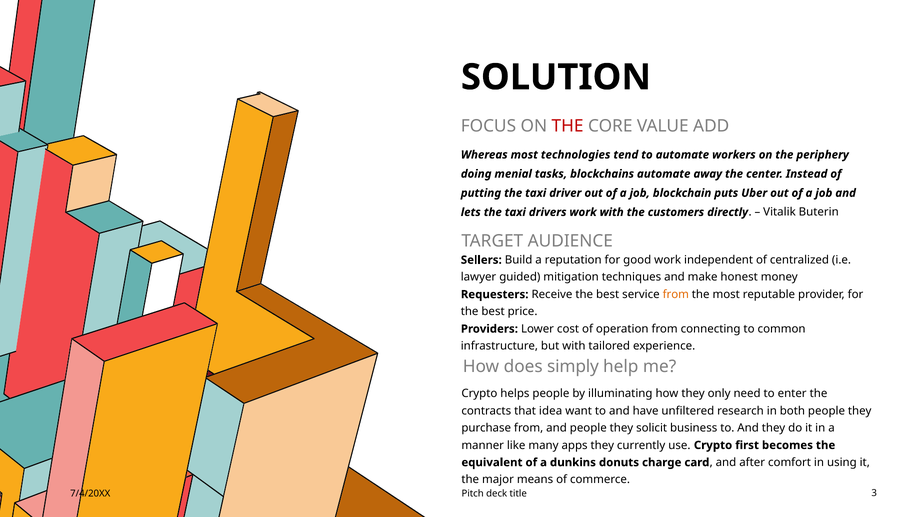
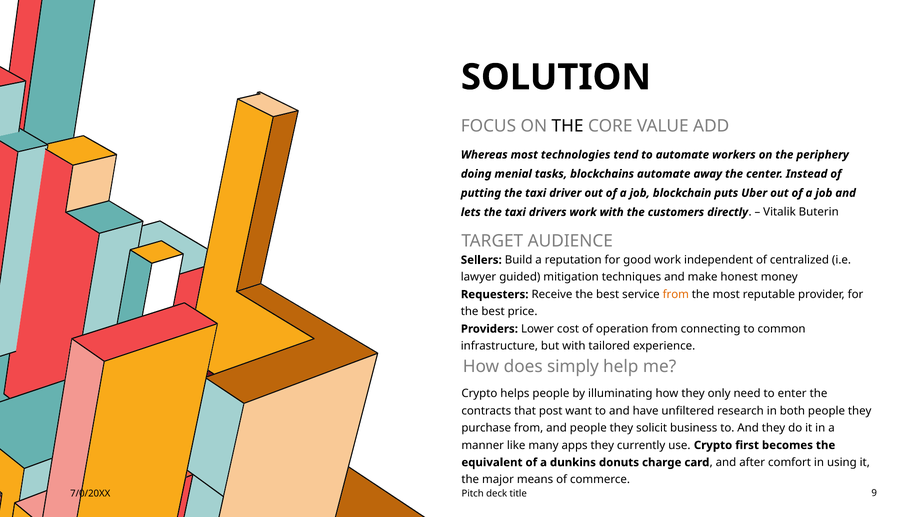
THE at (568, 126) colour: red -> black
idea: idea -> post
7/4/20XX: 7/4/20XX -> 7/0/20XX
3: 3 -> 9
